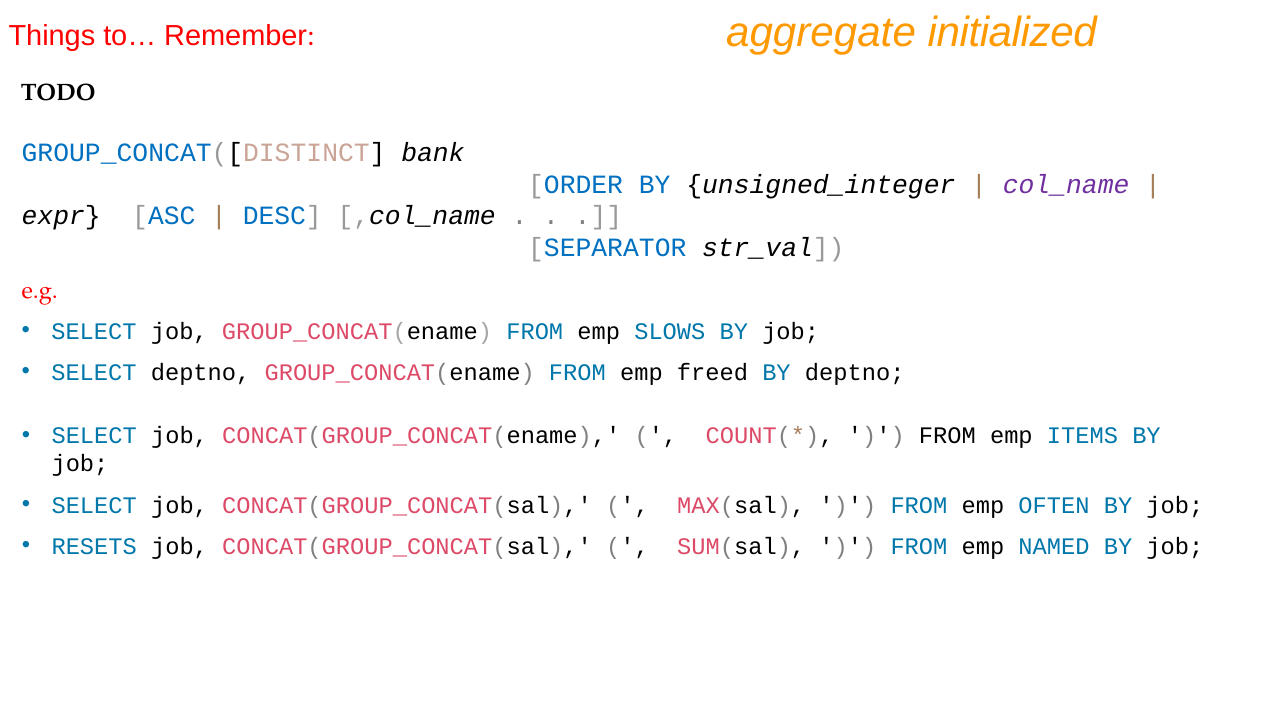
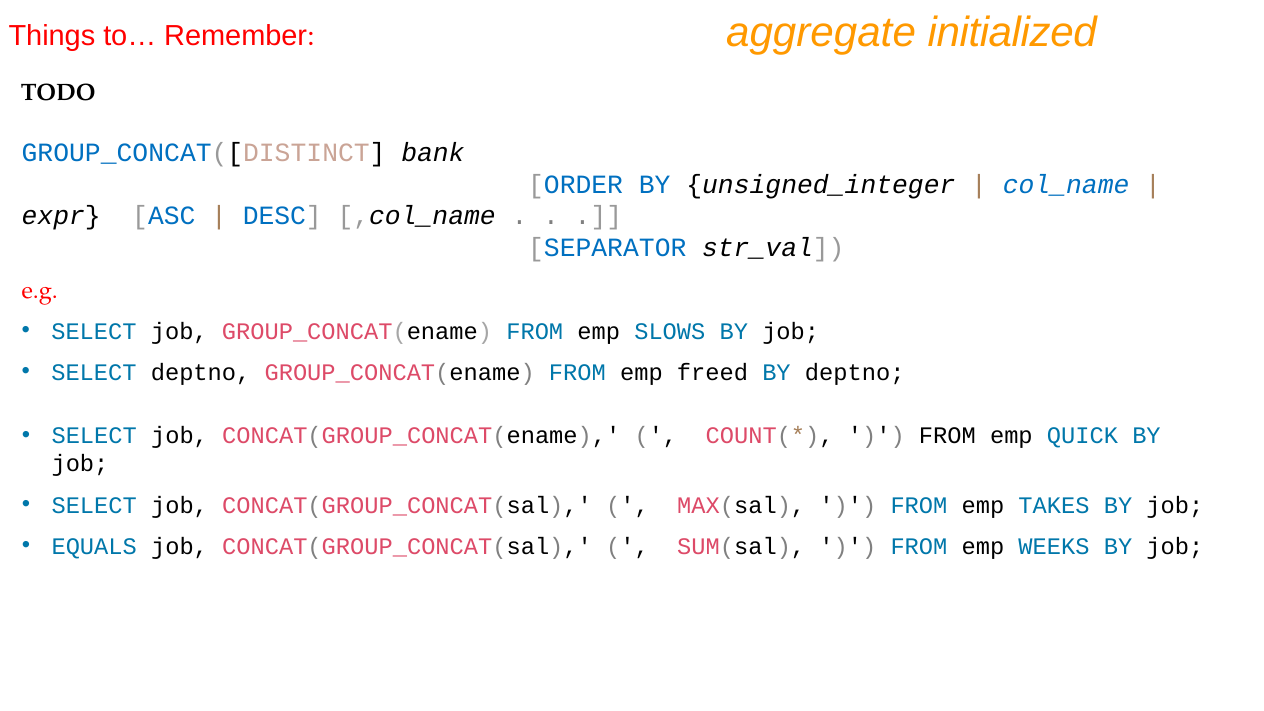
col_name colour: purple -> blue
ITEMS: ITEMS -> QUICK
OFTEN: OFTEN -> TAKES
RESETS: RESETS -> EQUALS
NAMED: NAMED -> WEEKS
